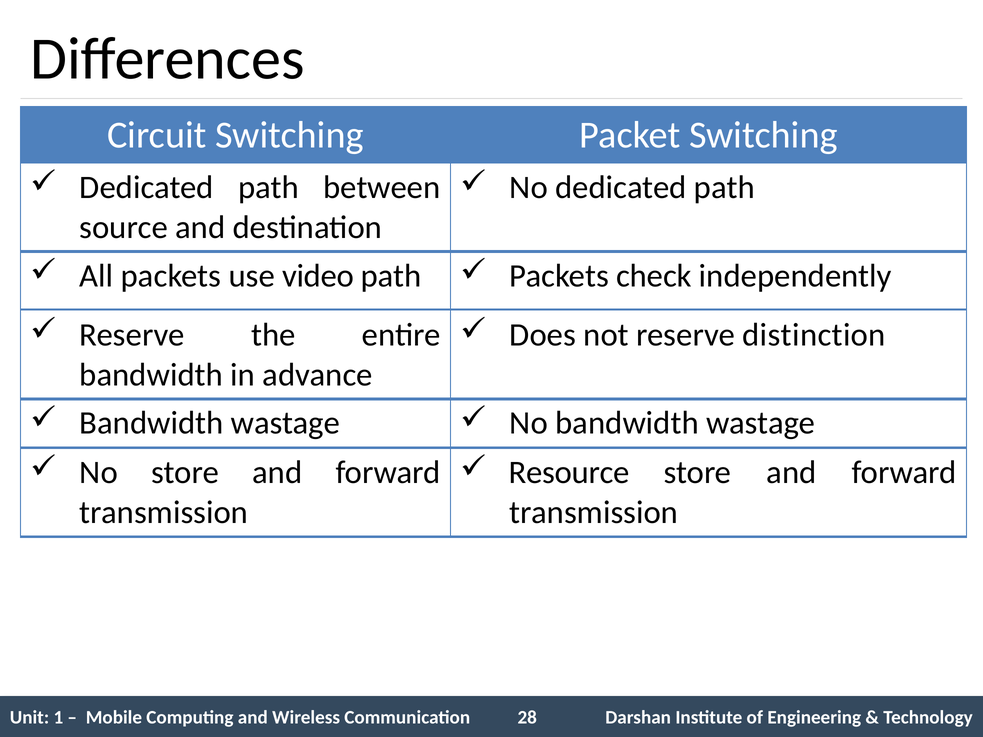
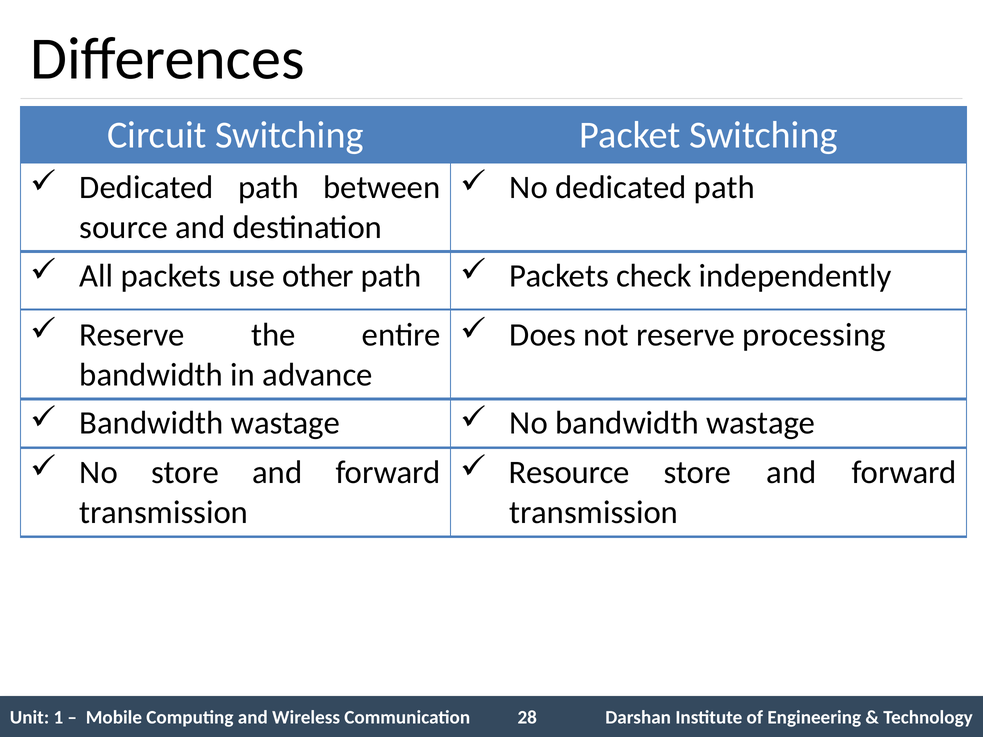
video: video -> other
distinction: distinction -> processing
